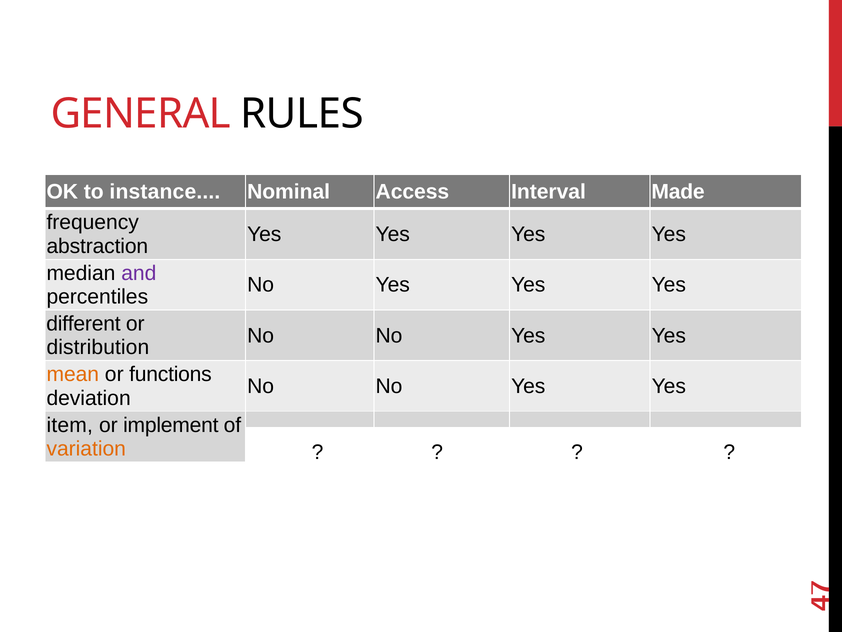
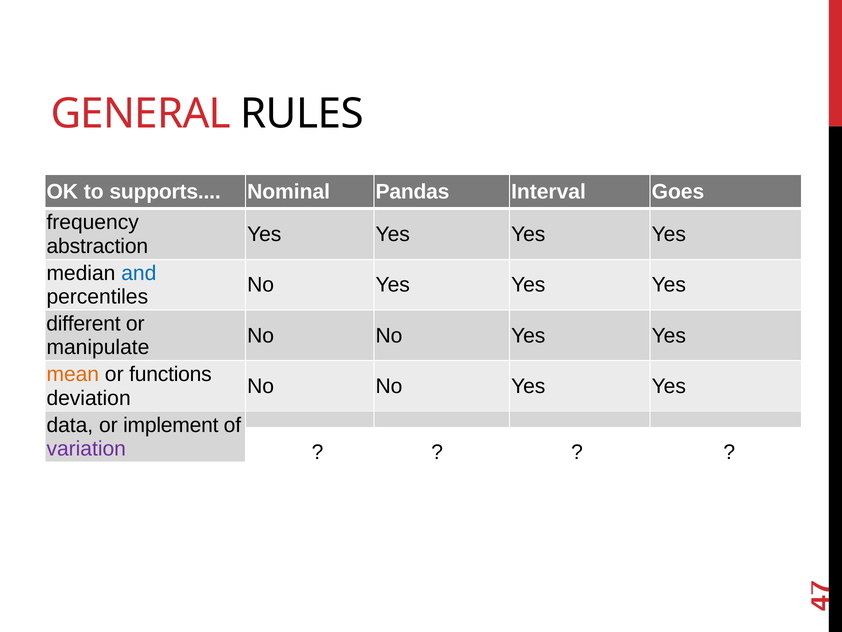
instance: instance -> supports
Access: Access -> Pandas
Made: Made -> Goes
and colour: purple -> blue
distribution: distribution -> manipulate
item: item -> data
variation colour: orange -> purple
